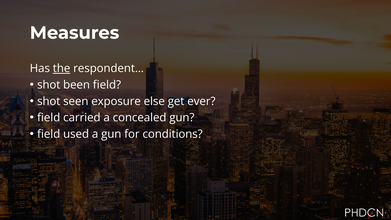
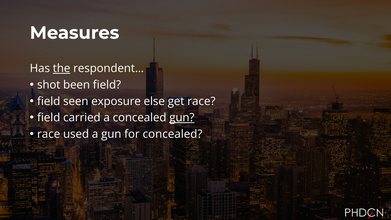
shot at (49, 101): shot -> field
get ever: ever -> race
gun at (182, 118) underline: none -> present
field at (49, 134): field -> race
for conditions: conditions -> concealed
